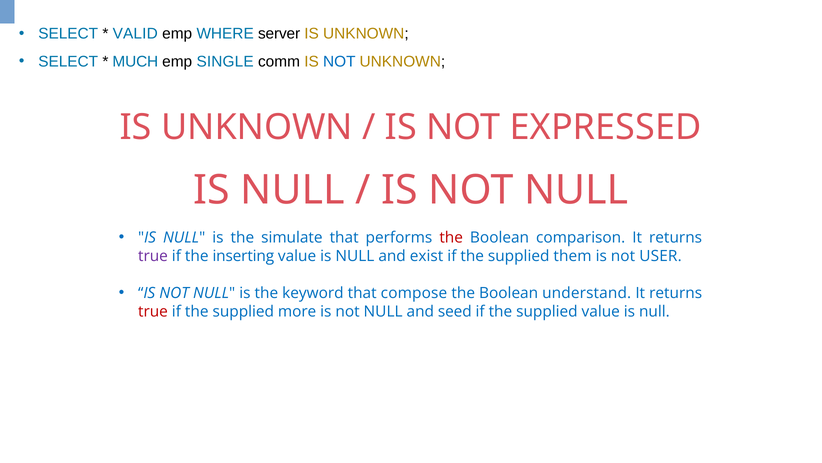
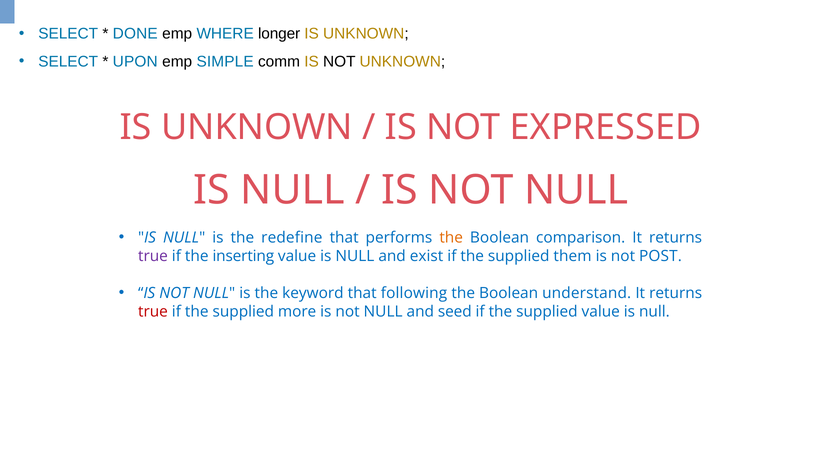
VALID: VALID -> DONE
server: server -> longer
MUCH: MUCH -> UPON
SINGLE: SINGLE -> SIMPLE
NOT at (339, 61) colour: blue -> black
simulate: simulate -> redefine
the at (451, 237) colour: red -> orange
USER: USER -> POST
compose: compose -> following
